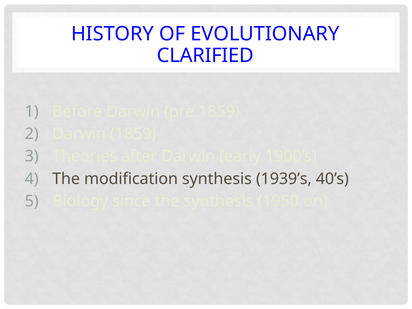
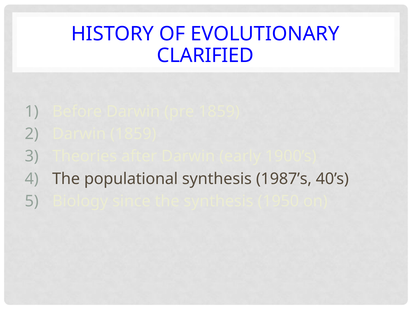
modification: modification -> populational
1939’s: 1939’s -> 1987’s
